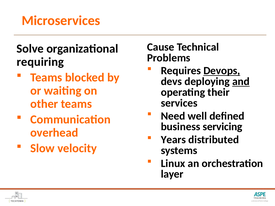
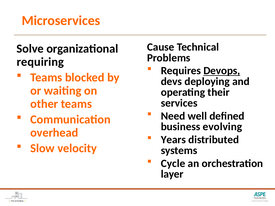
and underline: present -> none
servicing: servicing -> evolving
Linux: Linux -> Cycle
